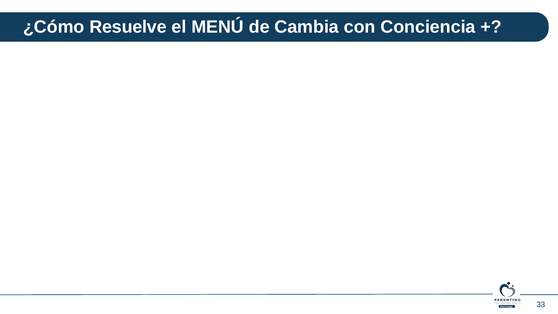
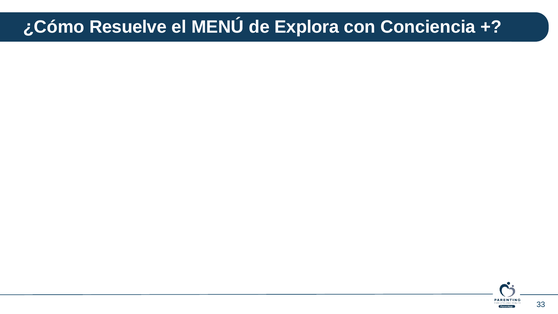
Cambia: Cambia -> Explora
